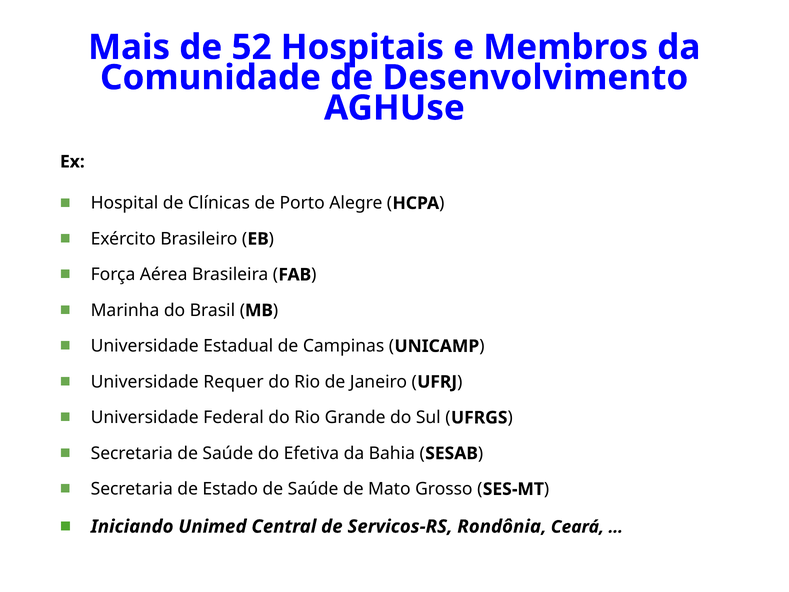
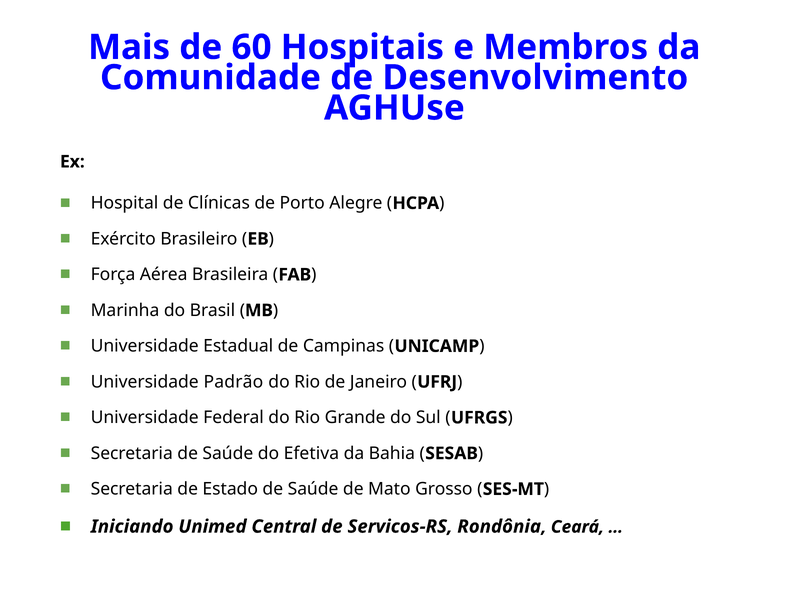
52: 52 -> 60
Requer: Requer -> Padrão
